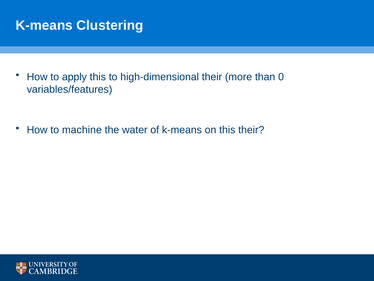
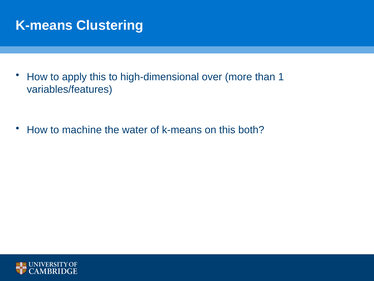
high-dimensional their: their -> over
0: 0 -> 1
this their: their -> both
